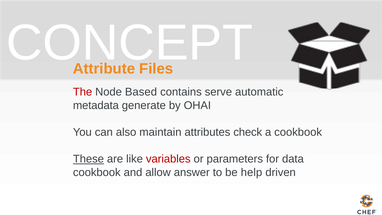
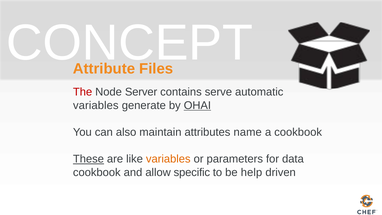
Based: Based -> Server
metadata at (96, 105): metadata -> variables
OHAI underline: none -> present
check: check -> name
variables at (168, 159) colour: red -> orange
answer: answer -> specific
